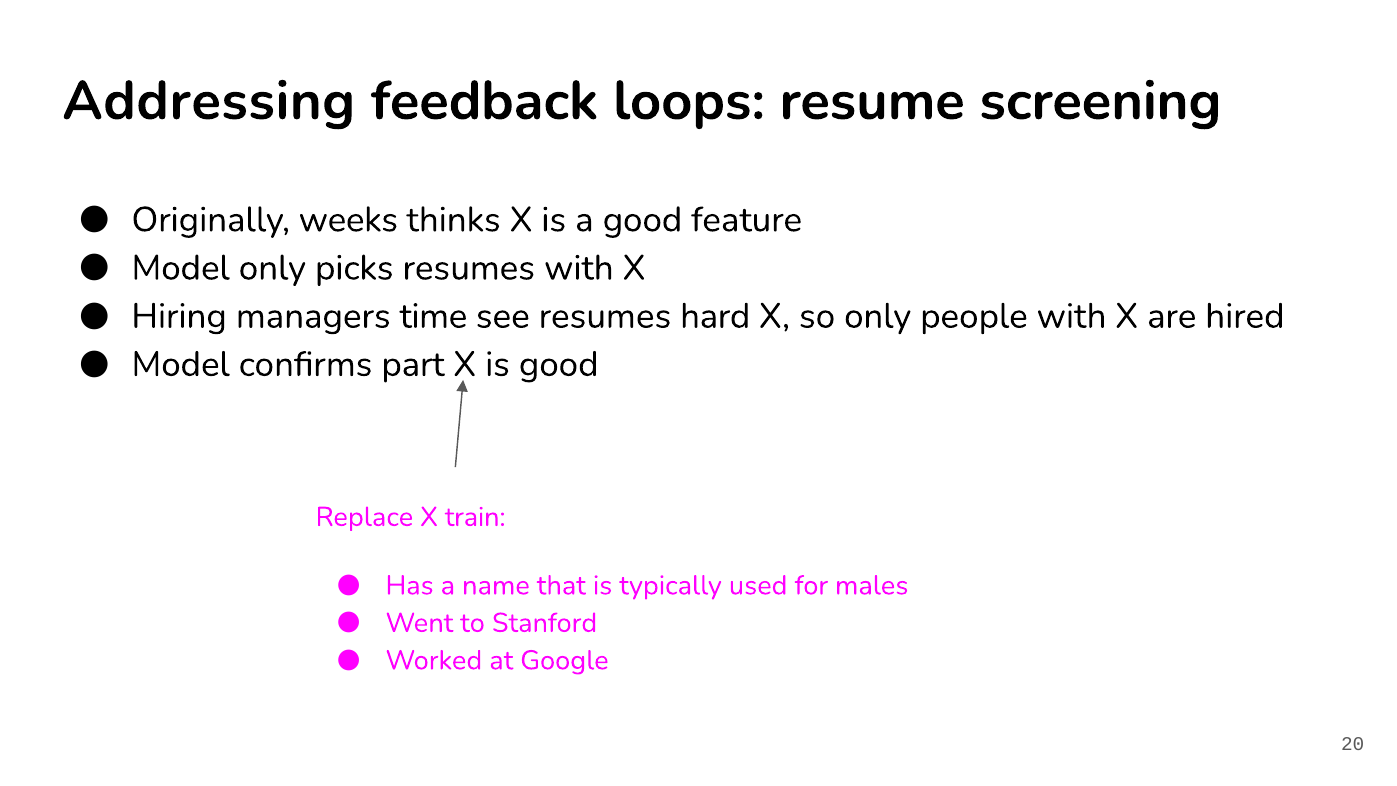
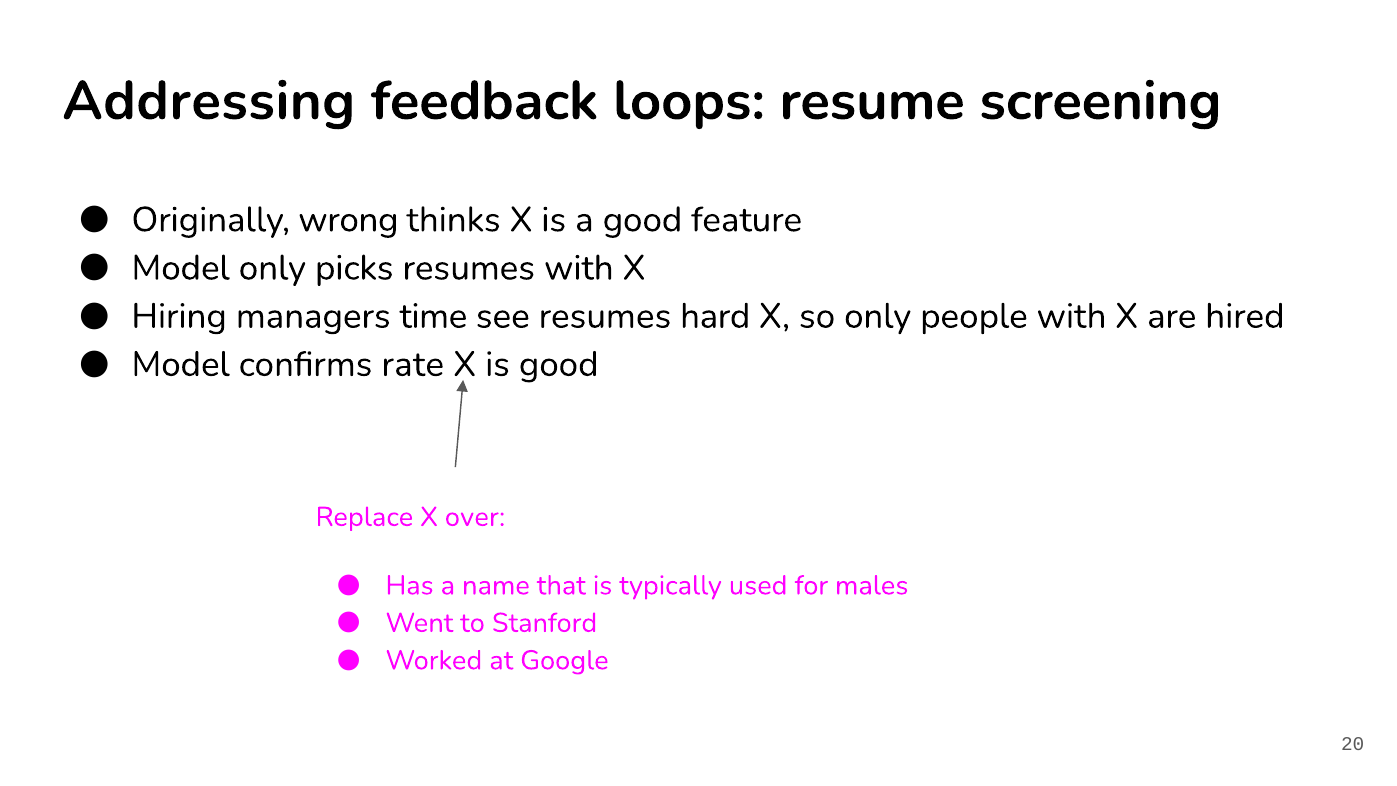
weeks: weeks -> wrong
part: part -> rate
train: train -> over
